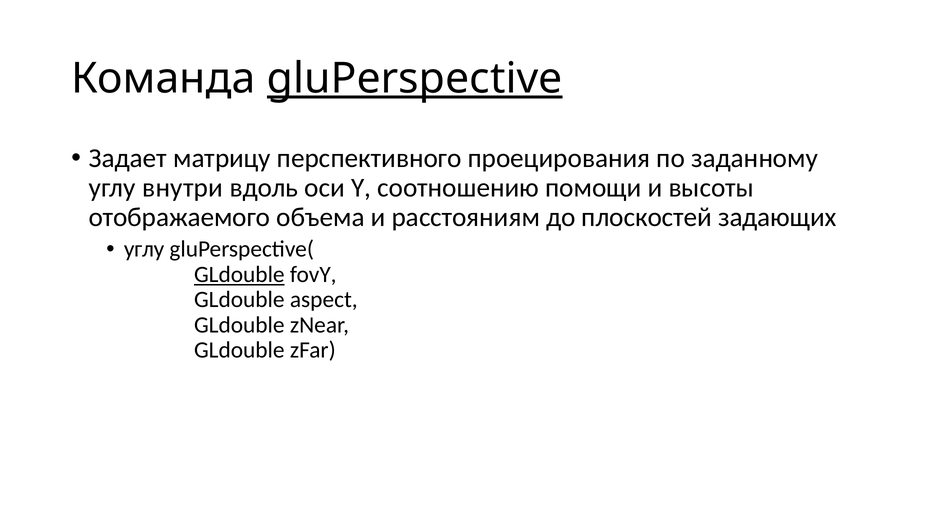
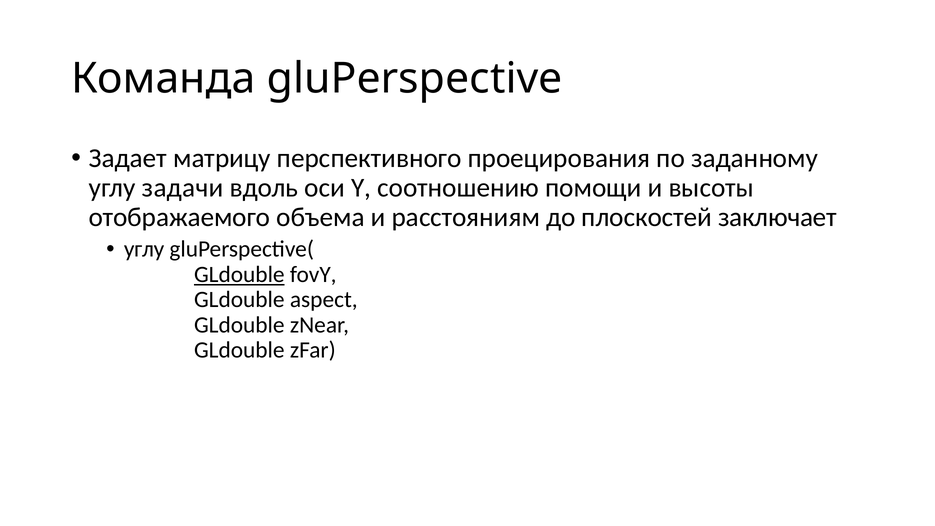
gluPerspective underline: present -> none
внутри: внутри -> задачи
задающих: задающих -> заключает
